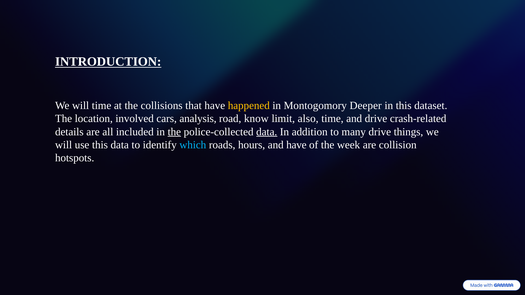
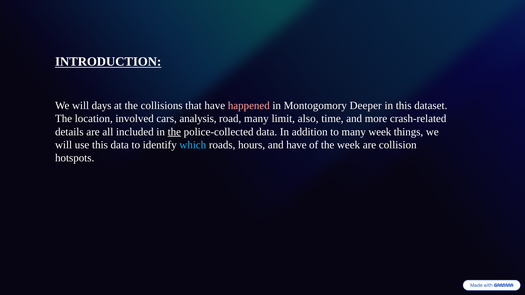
will time: time -> days
happened colour: yellow -> pink
road know: know -> many
and drive: drive -> more
data at (267, 132) underline: present -> none
many drive: drive -> week
